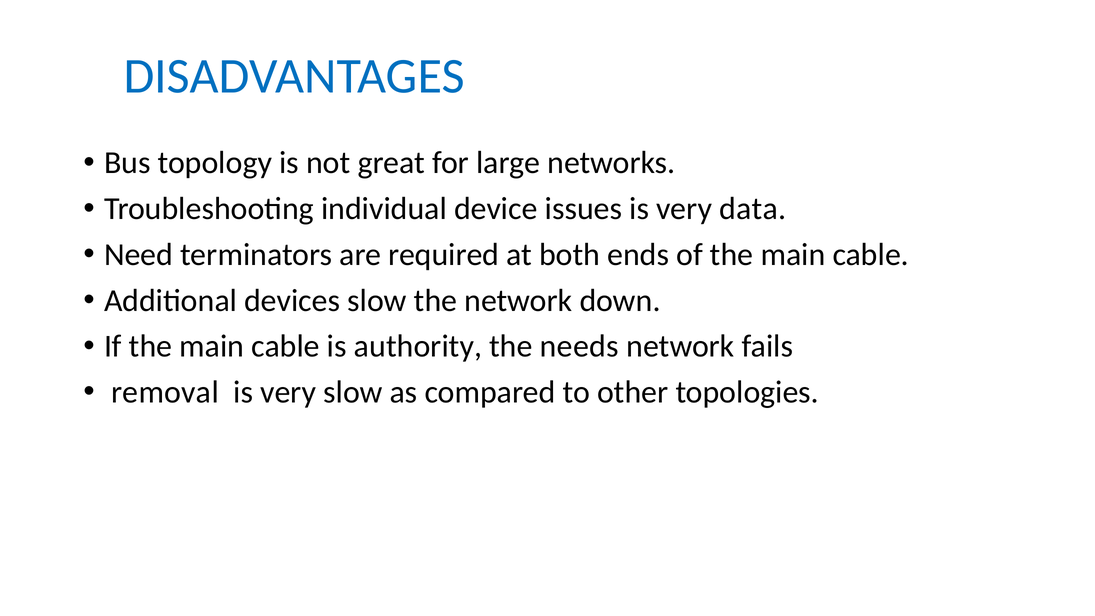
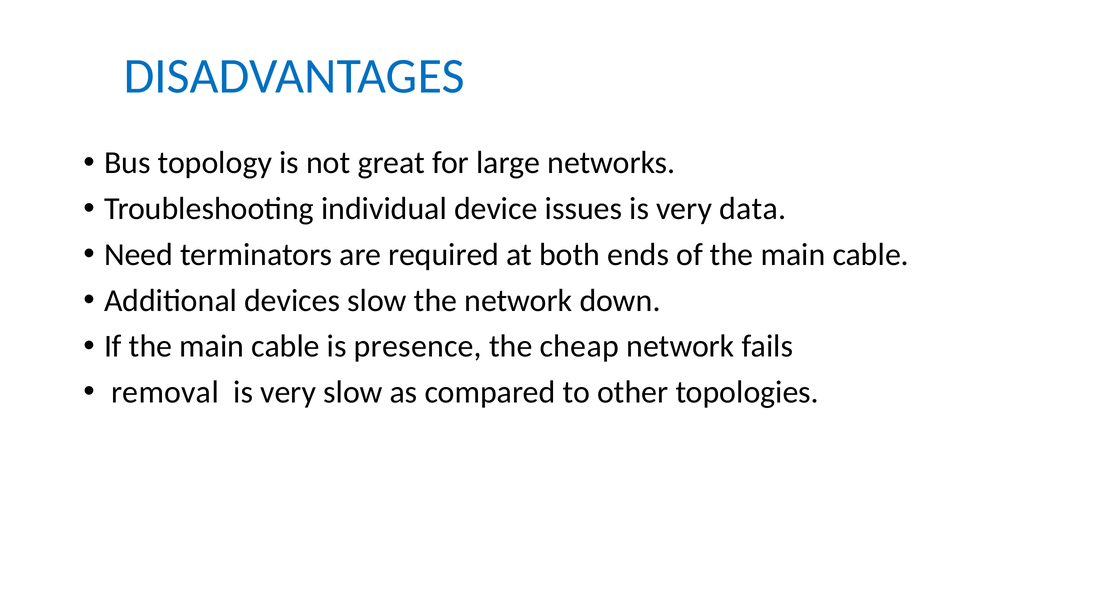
authority: authority -> presence
needs: needs -> cheap
